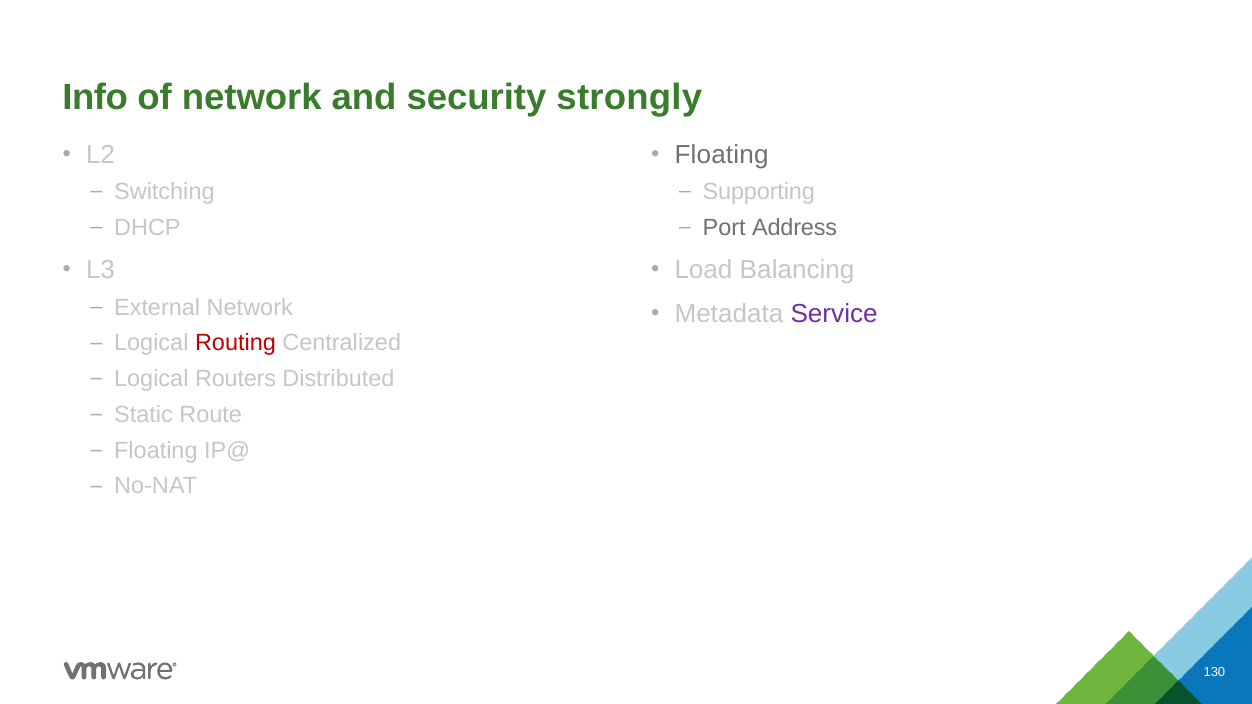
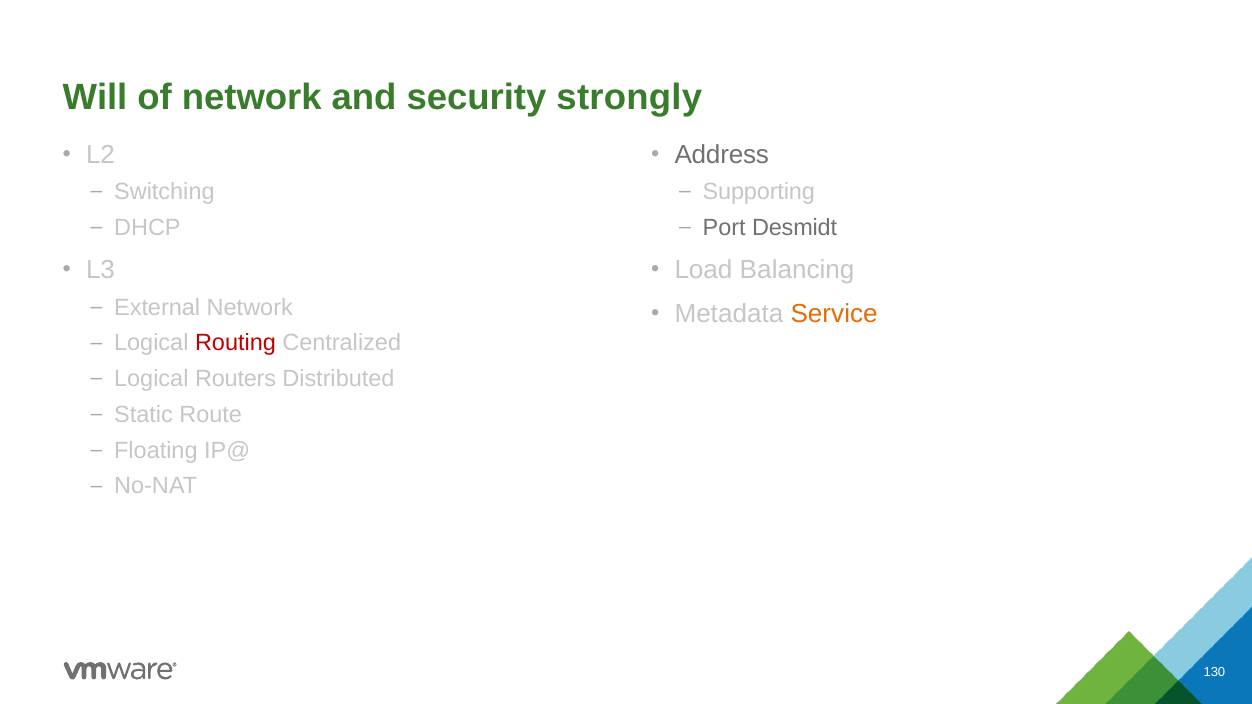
Info: Info -> Will
Floating at (722, 155): Floating -> Address
Address: Address -> Desmidt
Service colour: purple -> orange
